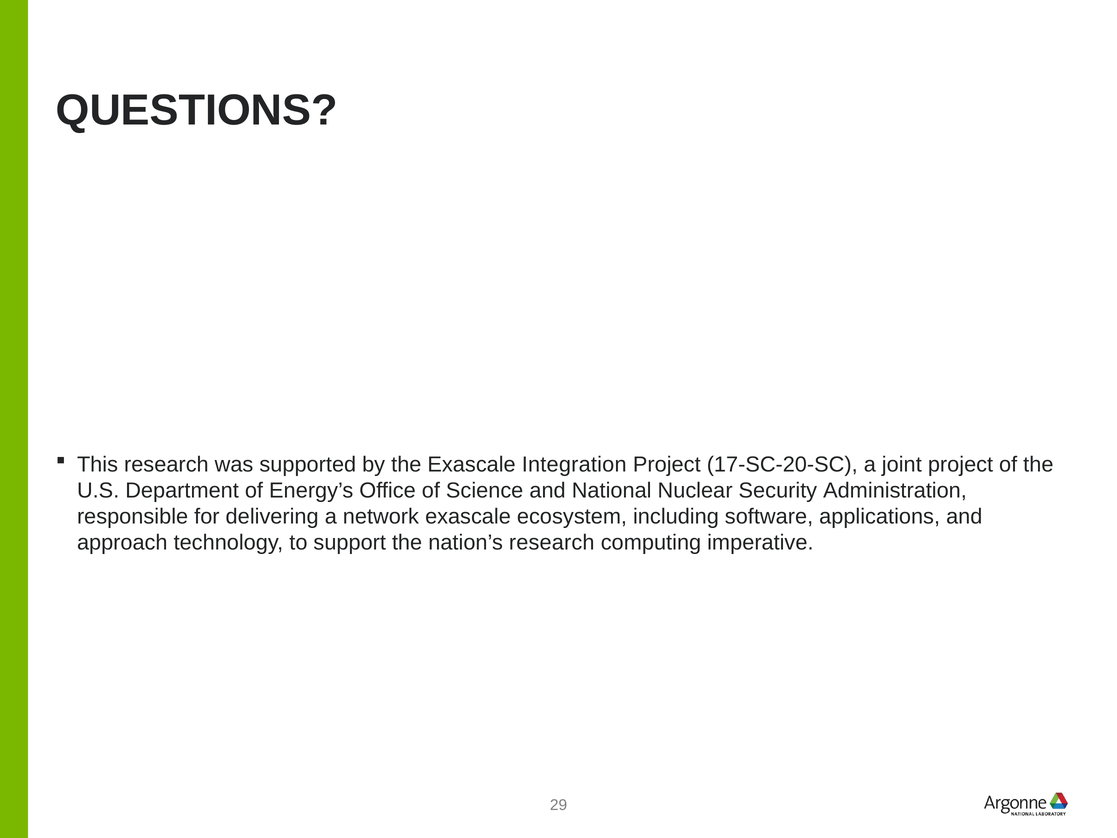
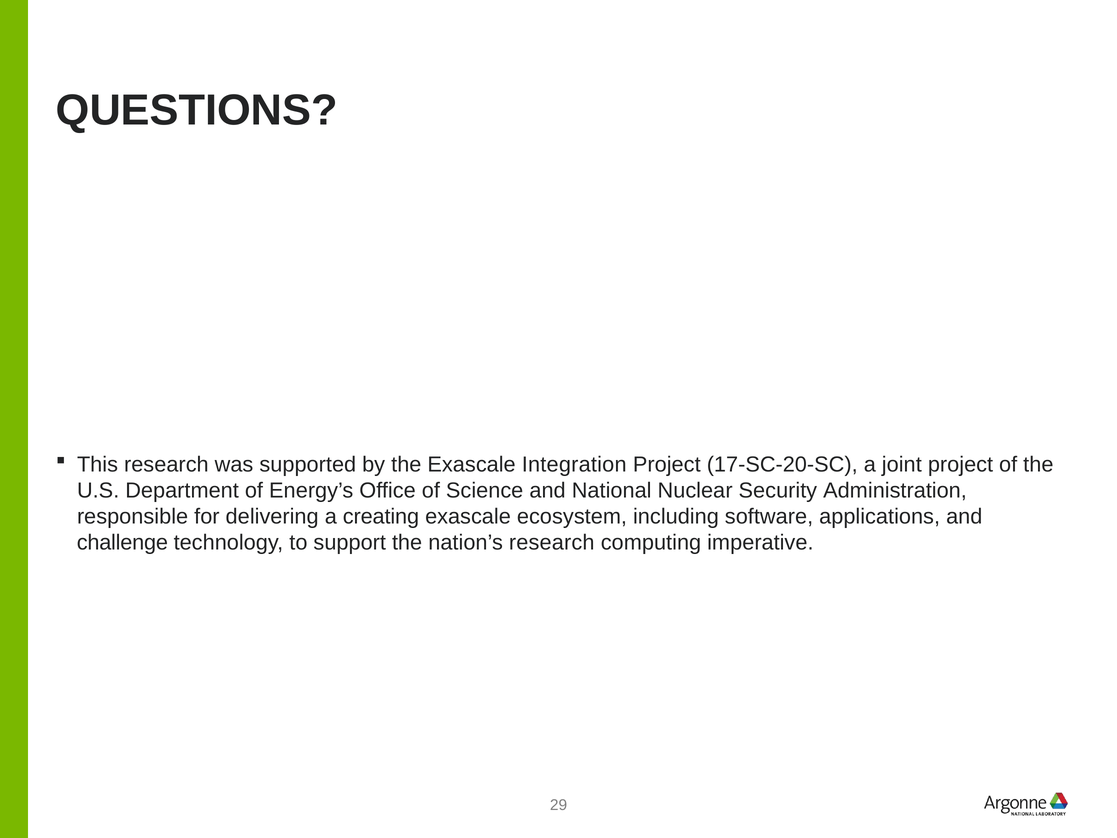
network: network -> creating
approach: approach -> challenge
